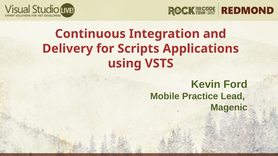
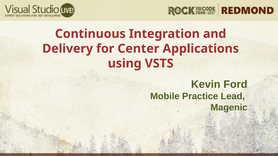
Scripts: Scripts -> Center
